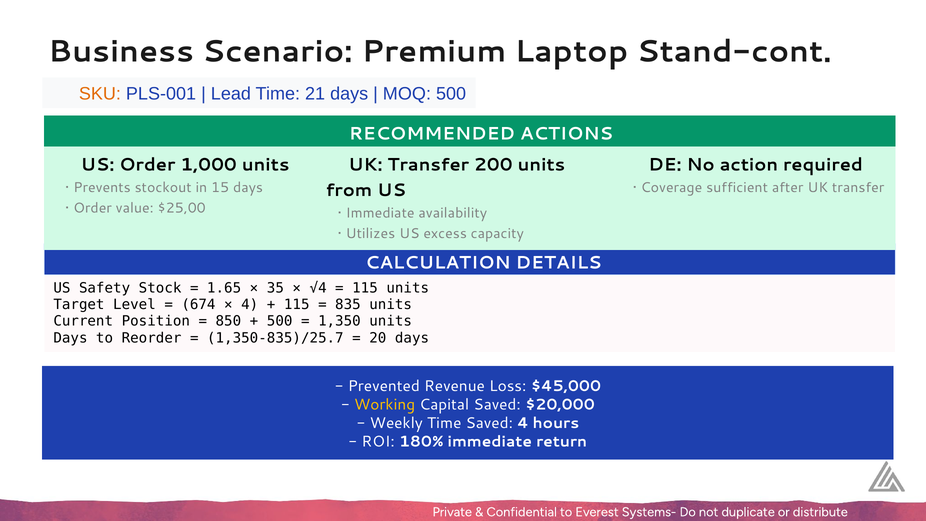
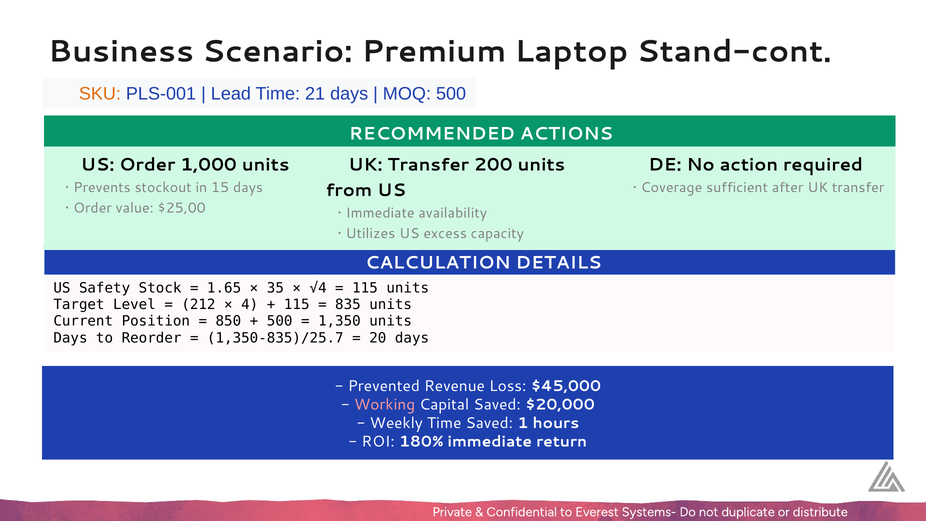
674: 674 -> 212
Working colour: yellow -> pink
Saved 4: 4 -> 1
